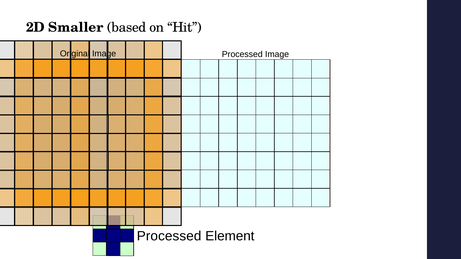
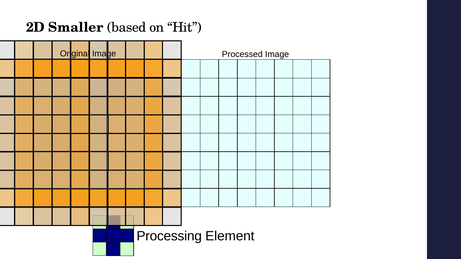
Processed at (169, 236): Processed -> Processing
